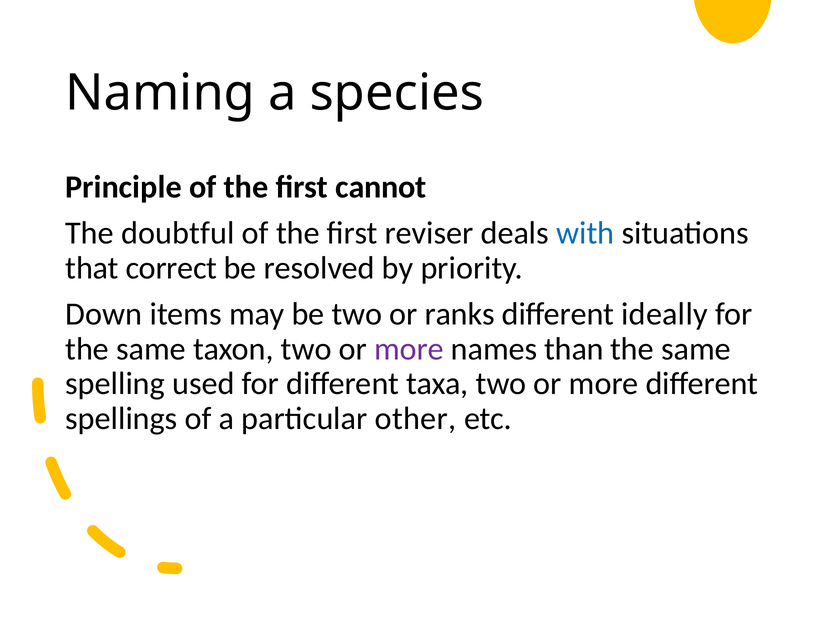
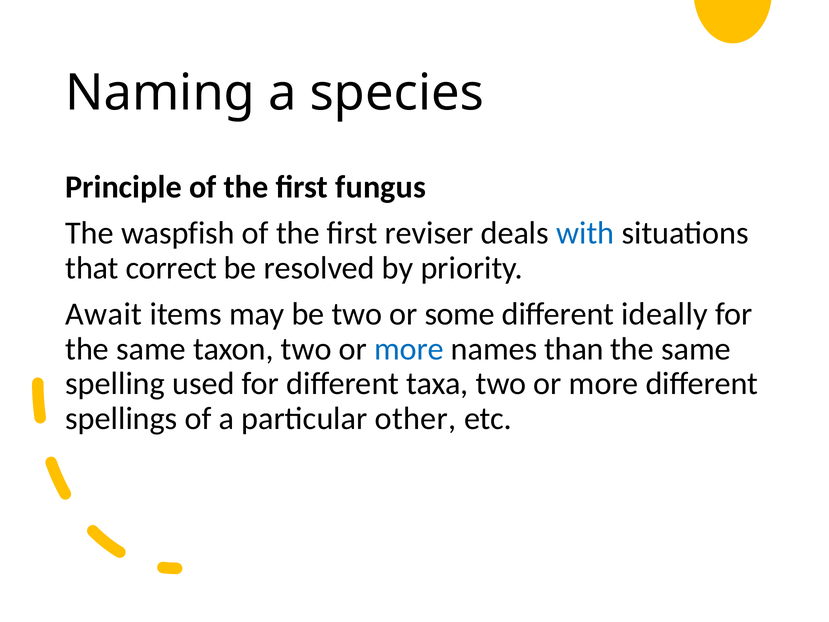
cannot: cannot -> fungus
doubtful: doubtful -> waspfish
Down: Down -> Await
ranks: ranks -> some
more at (409, 349) colour: purple -> blue
